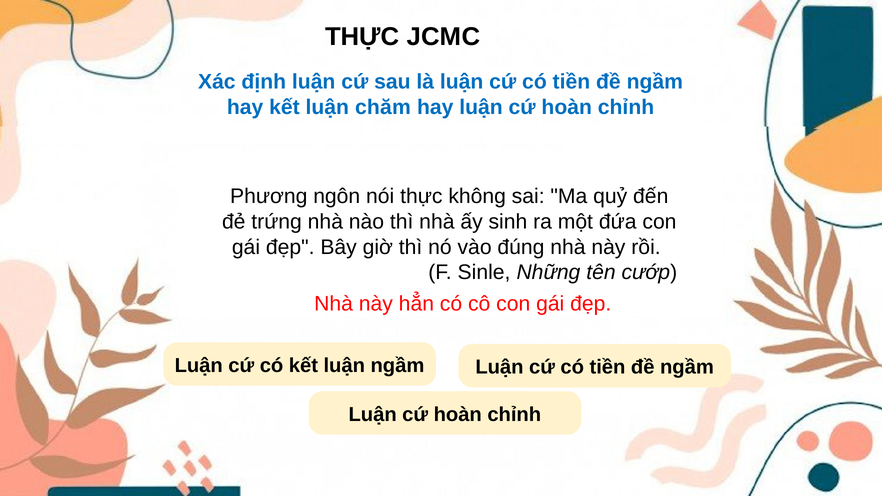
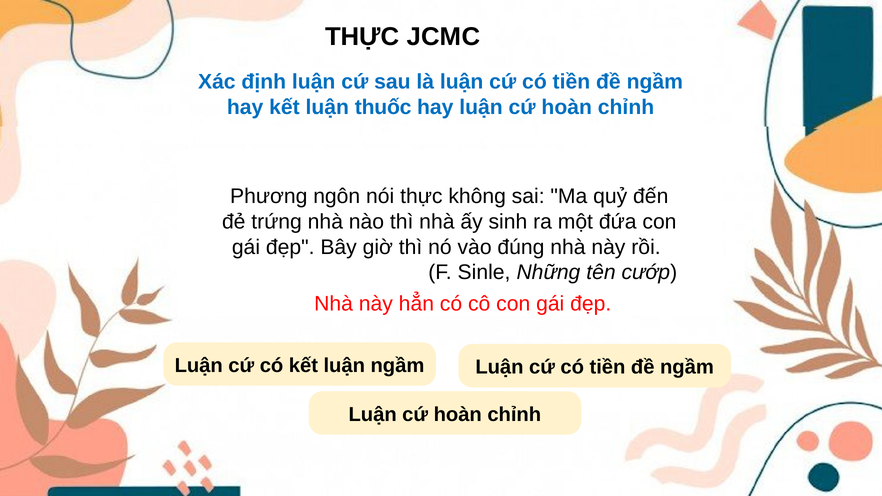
chăm: chăm -> thuốc
